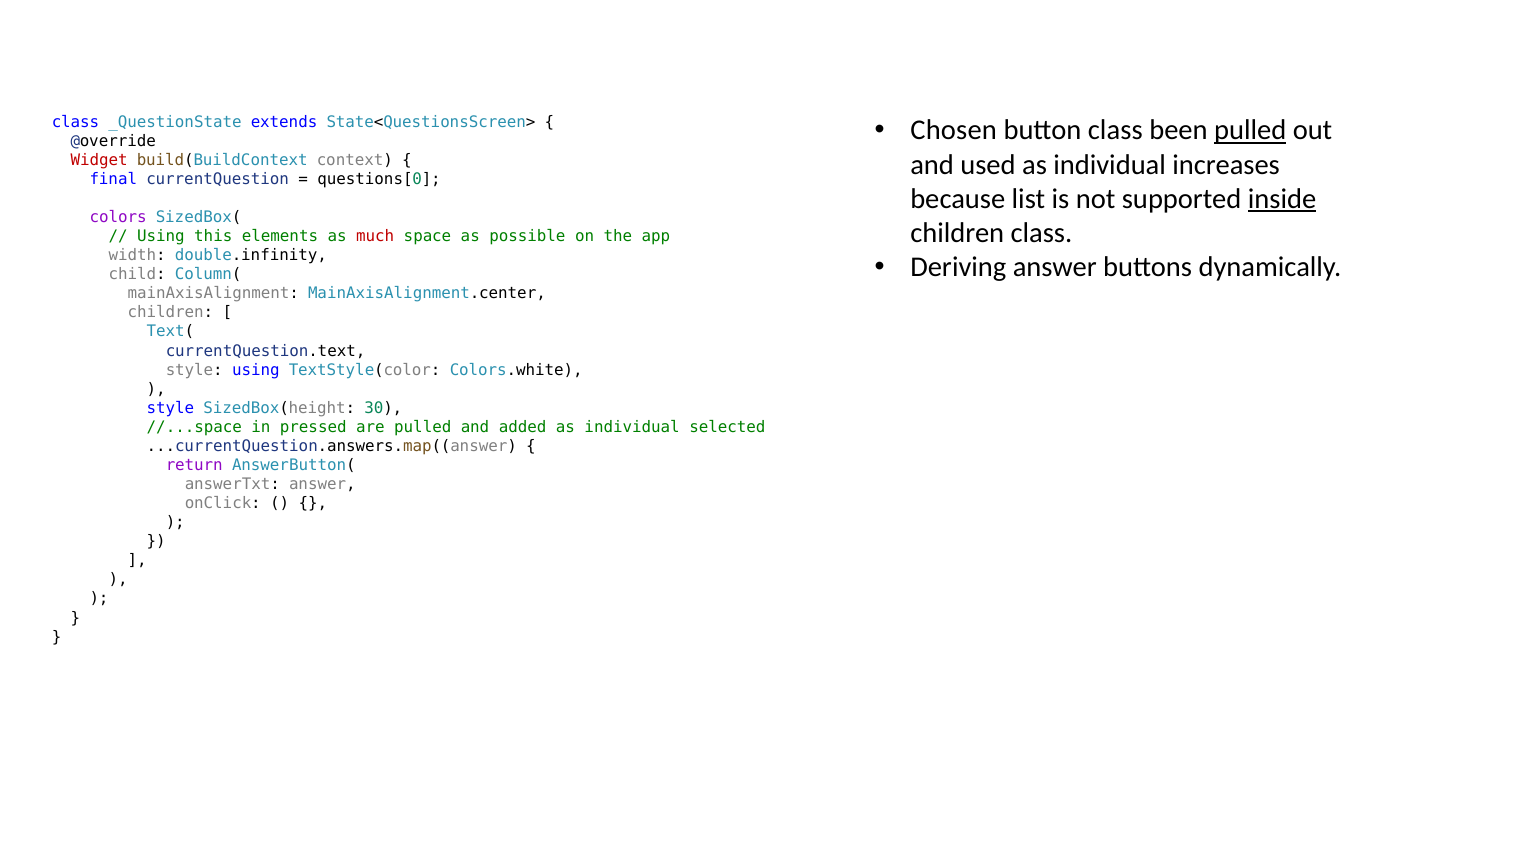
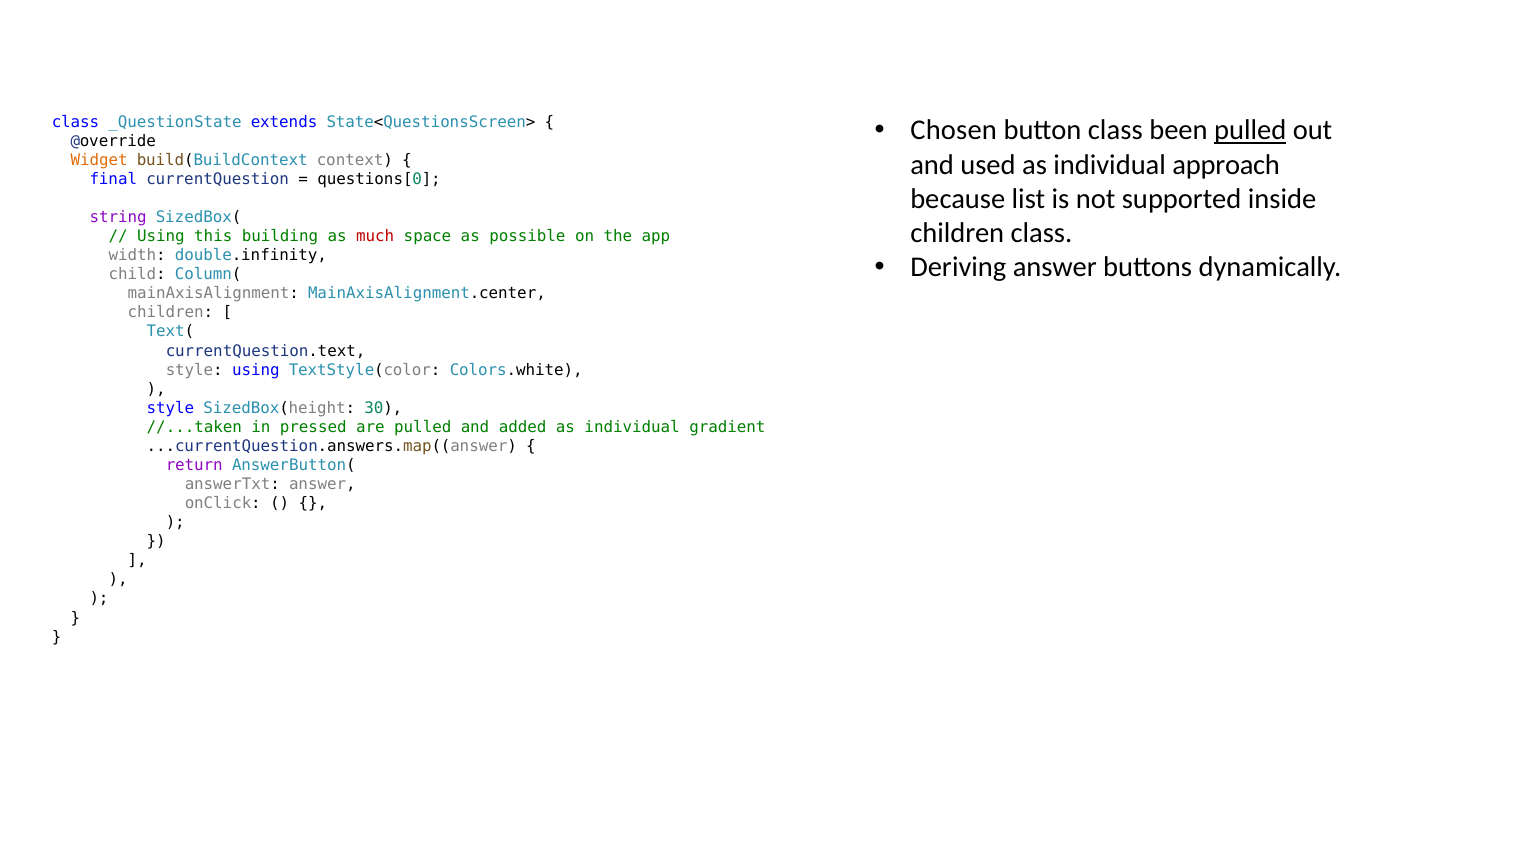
Widget colour: red -> orange
increases: increases -> approach
inside underline: present -> none
colors: colors -> string
elements: elements -> building
//...space: //...space -> //...taken
selected: selected -> gradient
